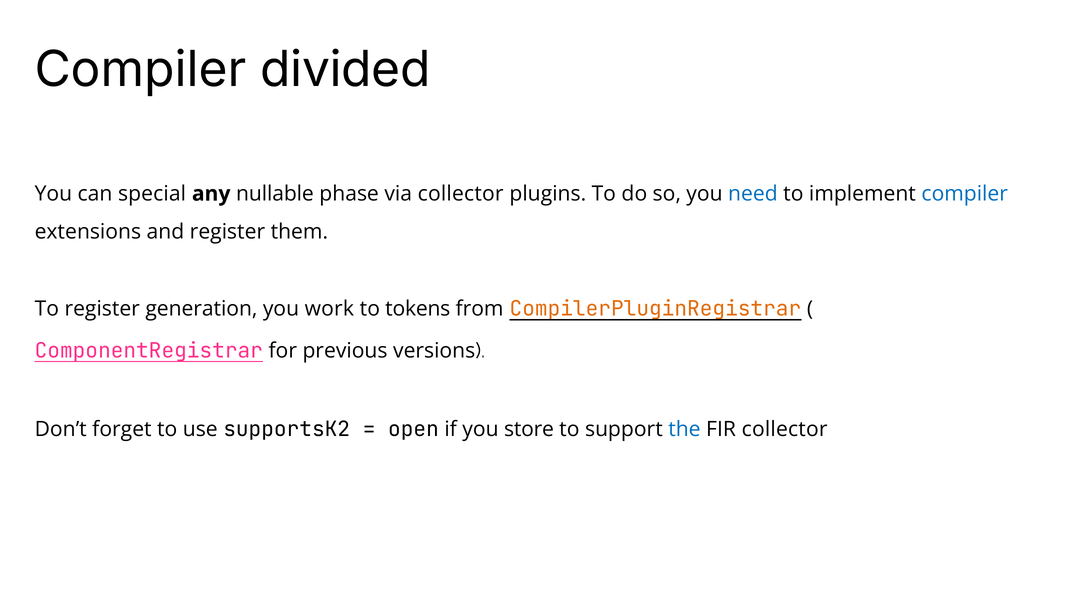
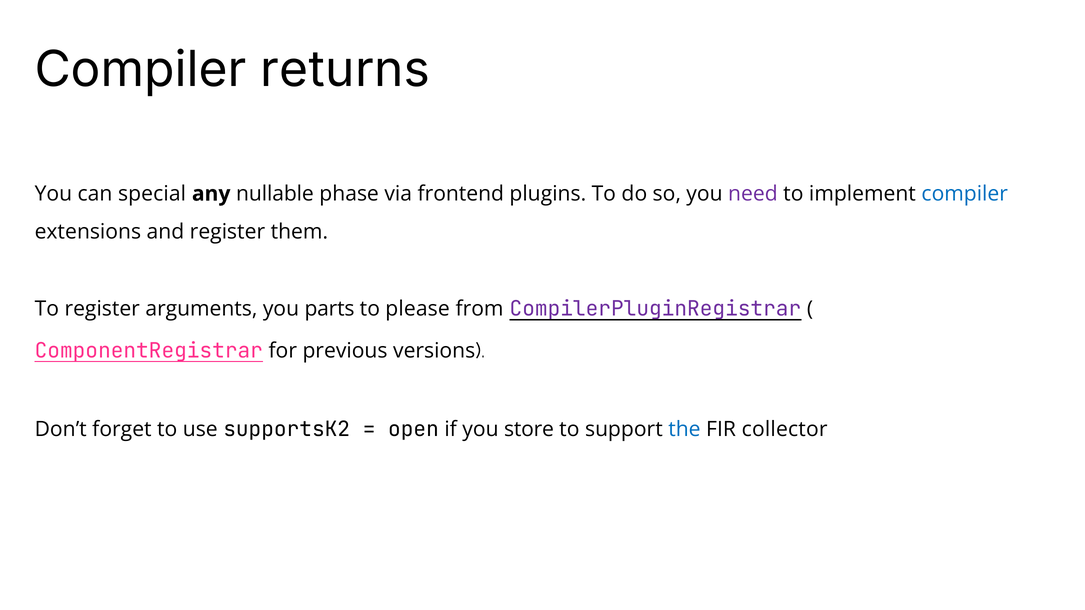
divided: divided -> returns
via collector: collector -> frontend
need colour: blue -> purple
generation: generation -> arguments
work: work -> parts
tokens: tokens -> please
CompilerPluginRegistrar colour: orange -> purple
